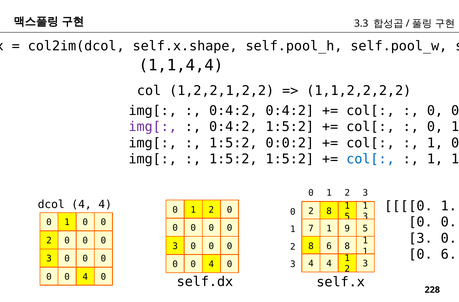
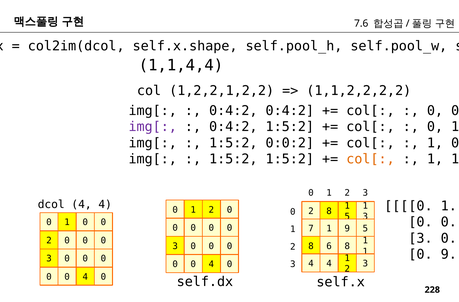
3.3: 3.3 -> 7.6
col[ at (370, 159) colour: blue -> orange
0 6: 6 -> 9
